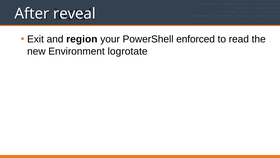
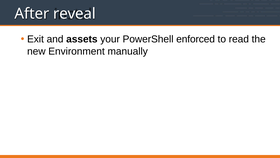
region: region -> assets
logrotate: logrotate -> manually
